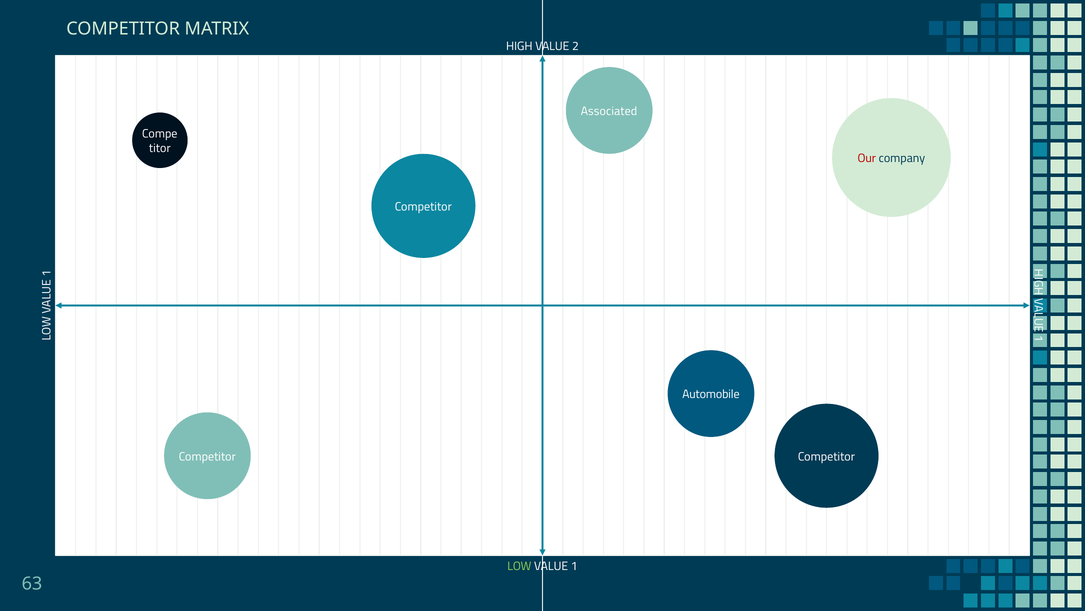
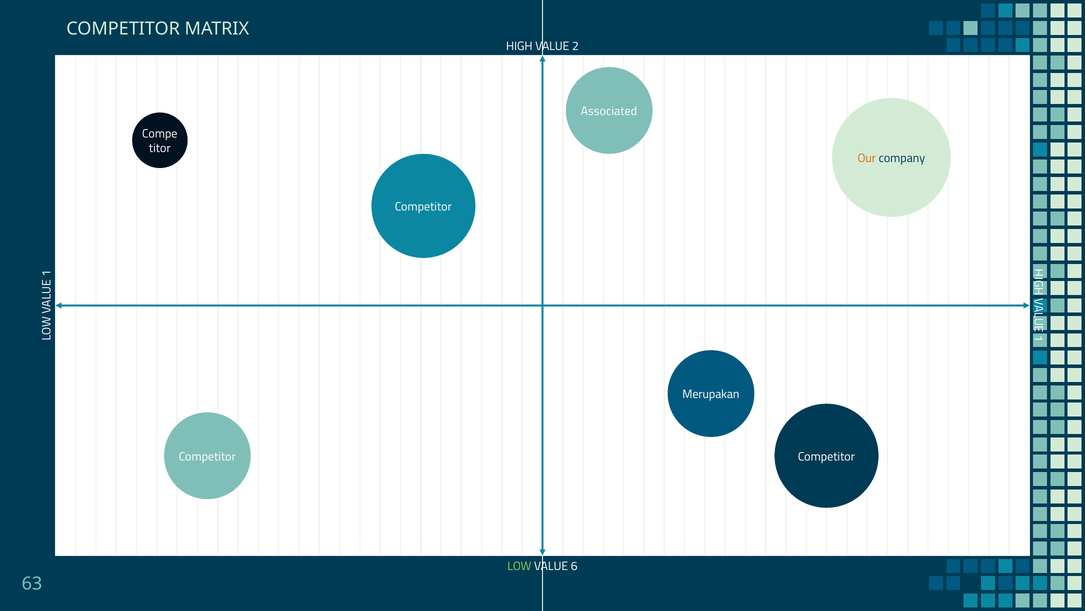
Our colour: red -> orange
Automobile: Automobile -> Merupakan
VALUE 1: 1 -> 6
